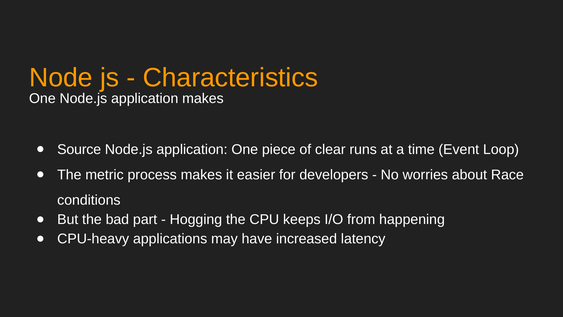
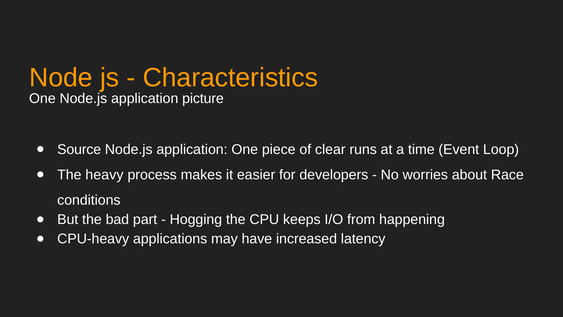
application makes: makes -> picture
metric: metric -> heavy
